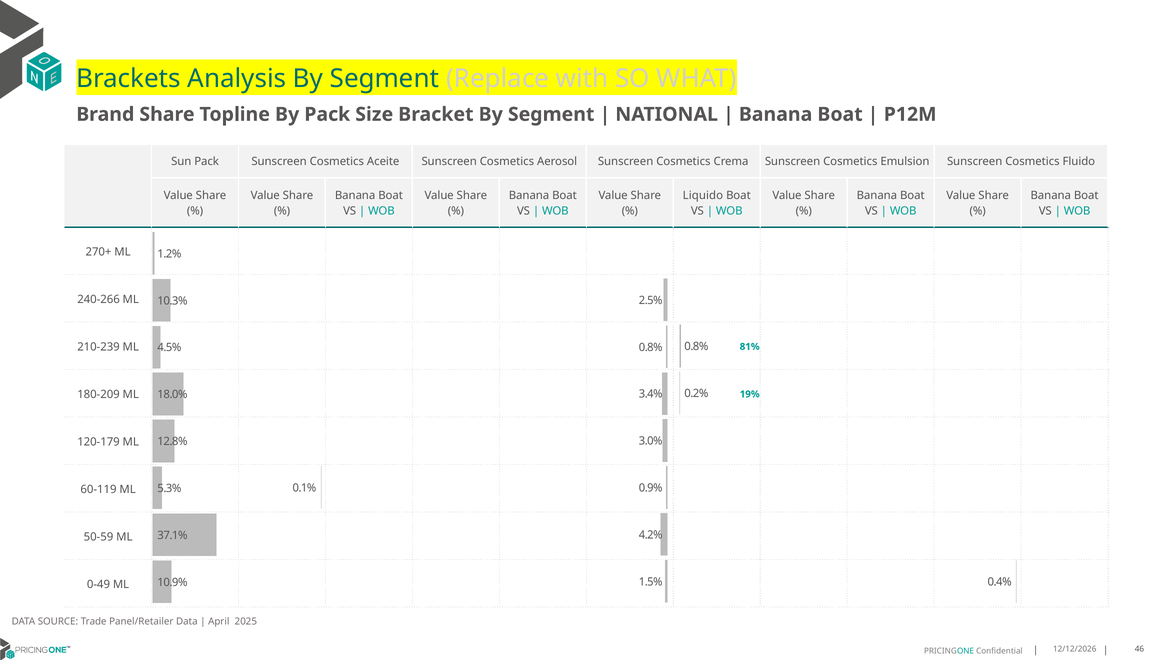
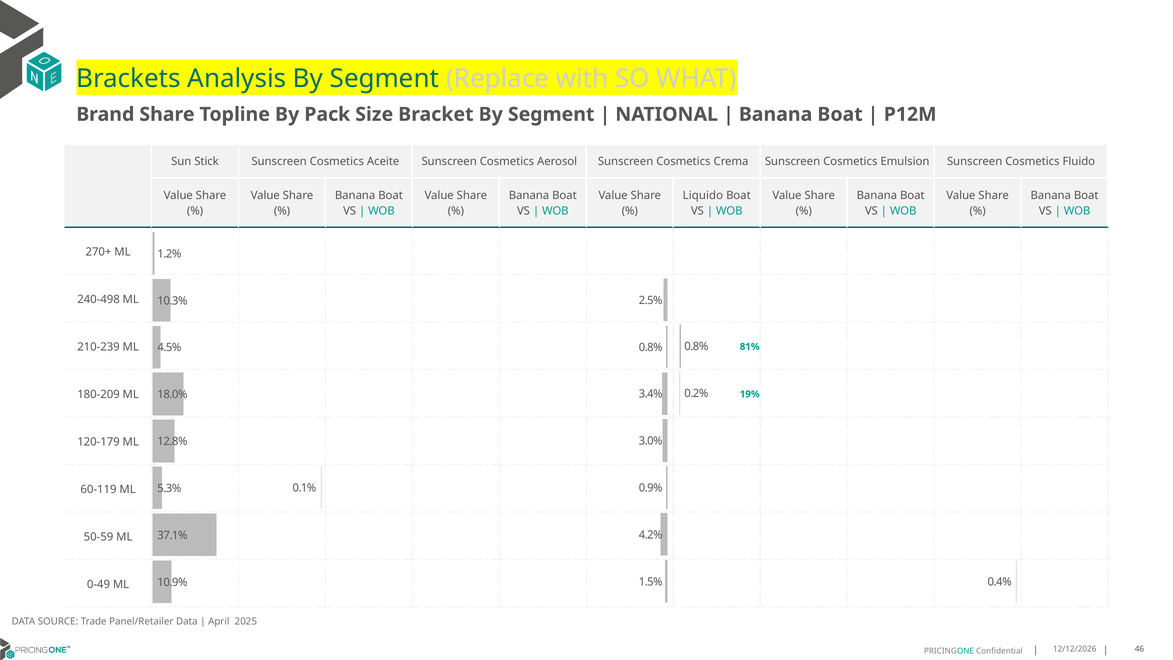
Sun Pack: Pack -> Stick
240-266: 240-266 -> 240-498
